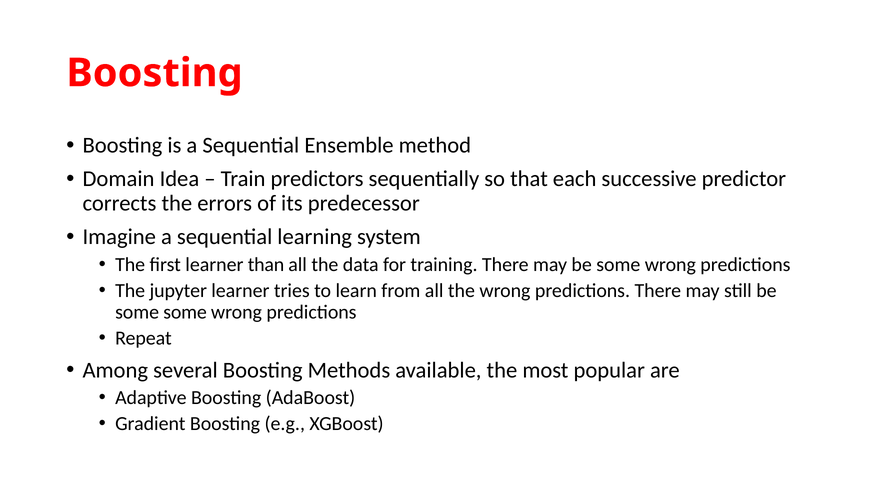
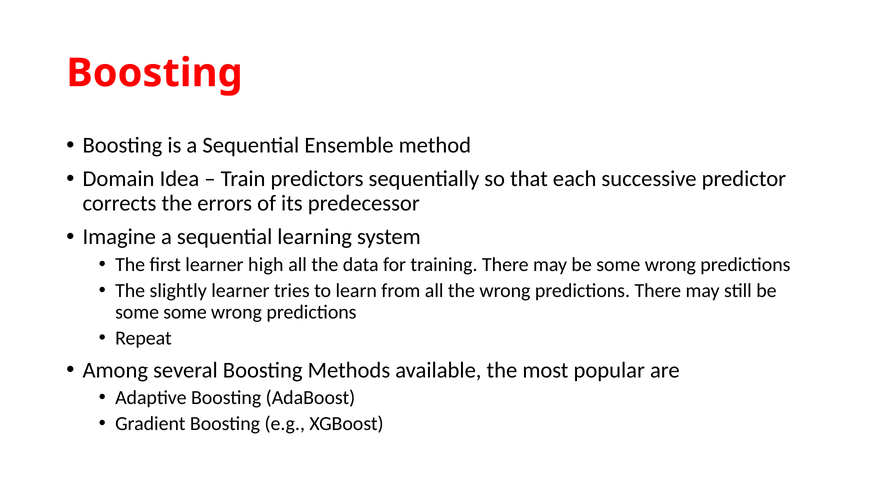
than: than -> high
jupyter: jupyter -> slightly
